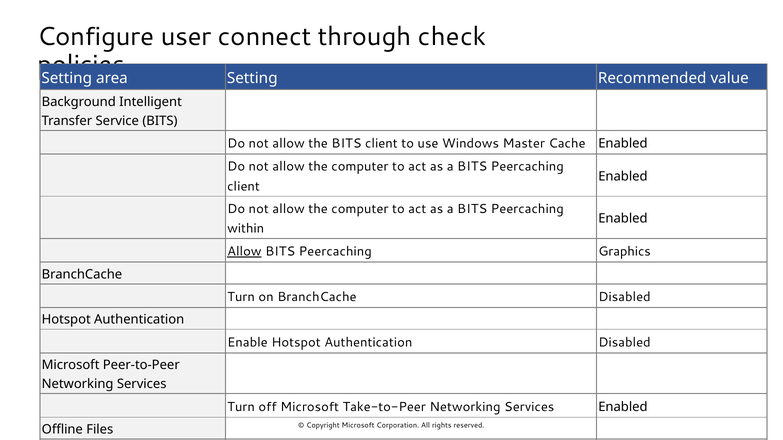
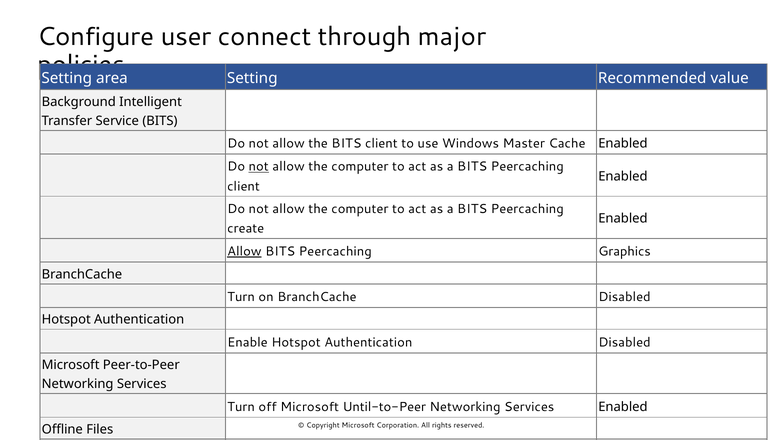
check: check -> major
not at (259, 167) underline: none -> present
within: within -> create
Take-to-Peer: Take-to-Peer -> Until-to-Peer
